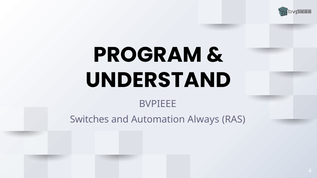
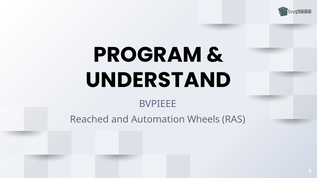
Switches: Switches -> Reached
Always: Always -> Wheels
